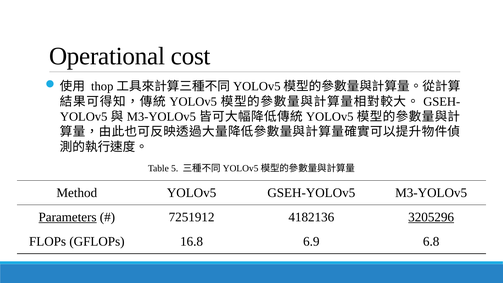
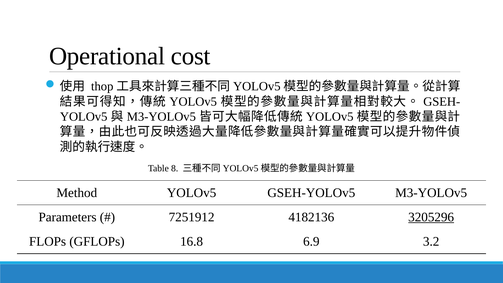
5: 5 -> 8
Parameters underline: present -> none
6.8: 6.8 -> 3.2
